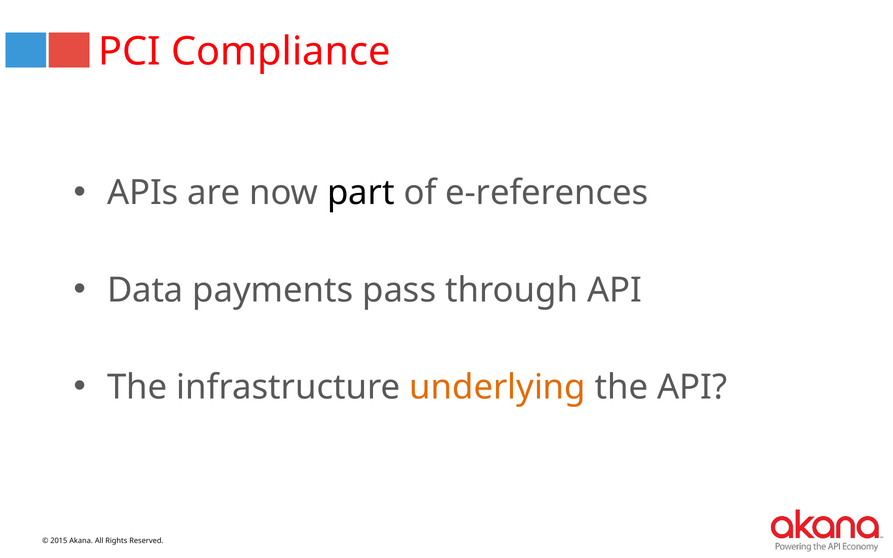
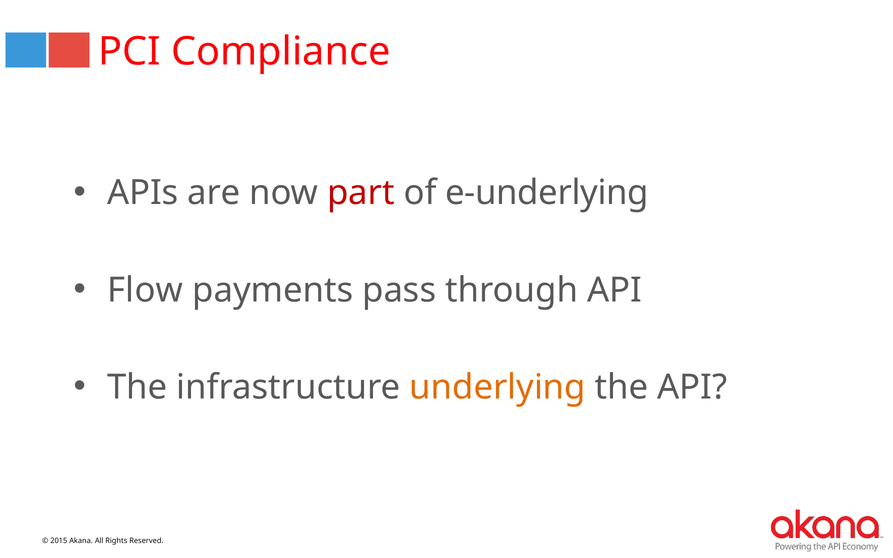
part colour: black -> red
e-references: e-references -> e-underlying
Data: Data -> Flow
